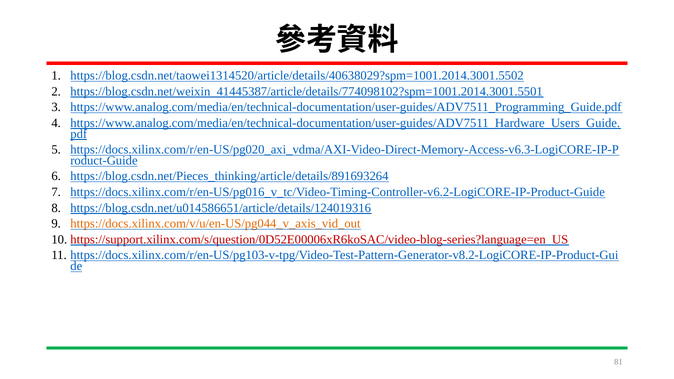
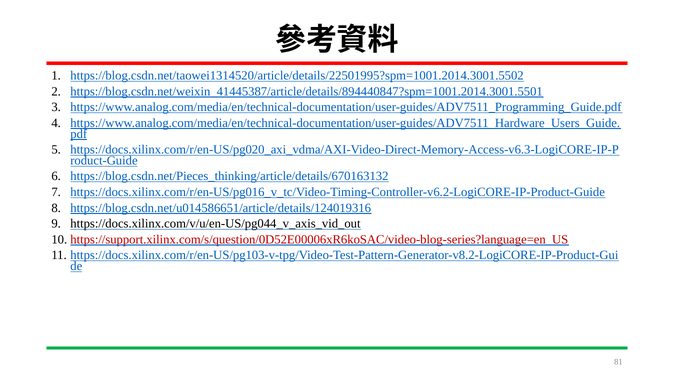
https://blog.csdn.net/taowei1314520/article/details/40638029?spm=1001.2014.3001.5502: https://blog.csdn.net/taowei1314520/article/details/40638029?spm=1001.2014.3001.5502 -> https://blog.csdn.net/taowei1314520/article/details/22501995?spm=1001.2014.3001.5502
https://blog.csdn.net/weixin_41445387/article/details/774098102?spm=1001.2014.3001.5501: https://blog.csdn.net/weixin_41445387/article/details/774098102?spm=1001.2014.3001.5501 -> https://blog.csdn.net/weixin_41445387/article/details/894440847?spm=1001.2014.3001.5501
https://blog.csdn.net/Pieces_thinking/article/details/891693264: https://blog.csdn.net/Pieces_thinking/article/details/891693264 -> https://blog.csdn.net/Pieces_thinking/article/details/670163132
https://docs.xilinx.com/v/u/en-US/pg044_v_axis_vid_out colour: orange -> black
